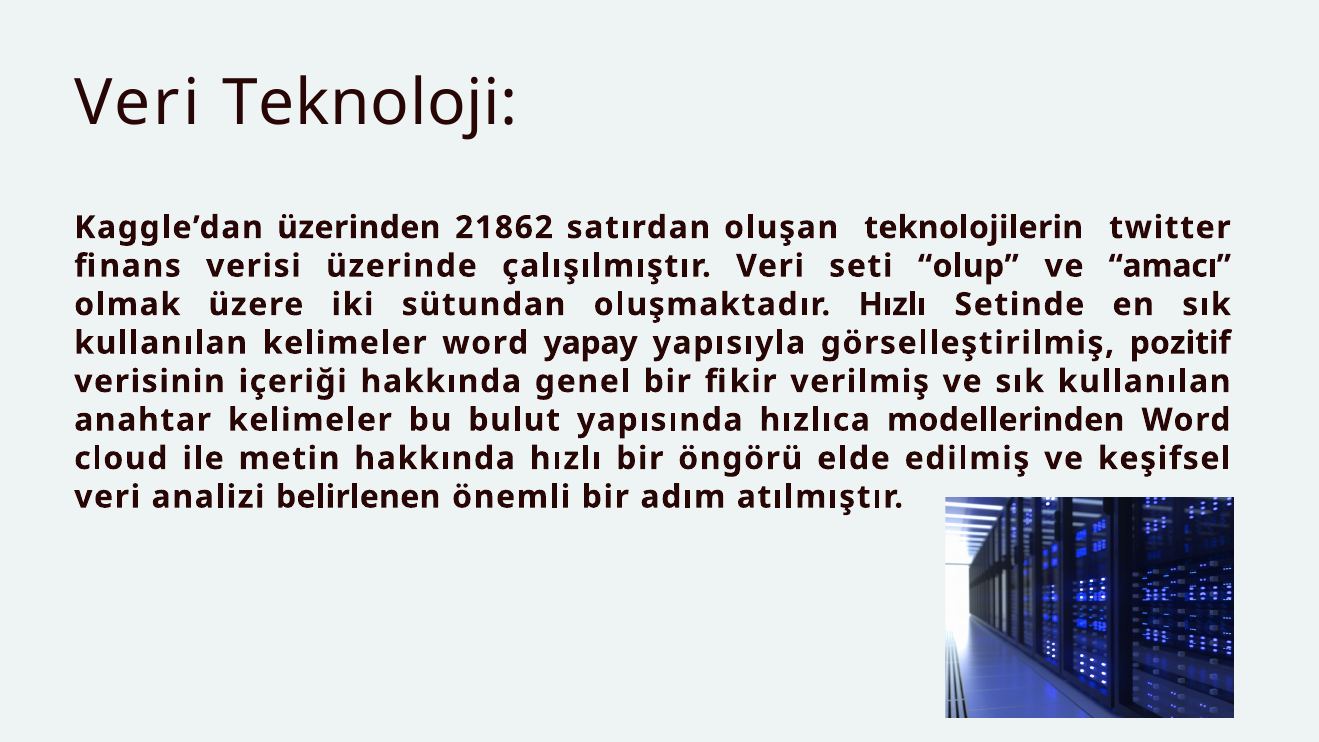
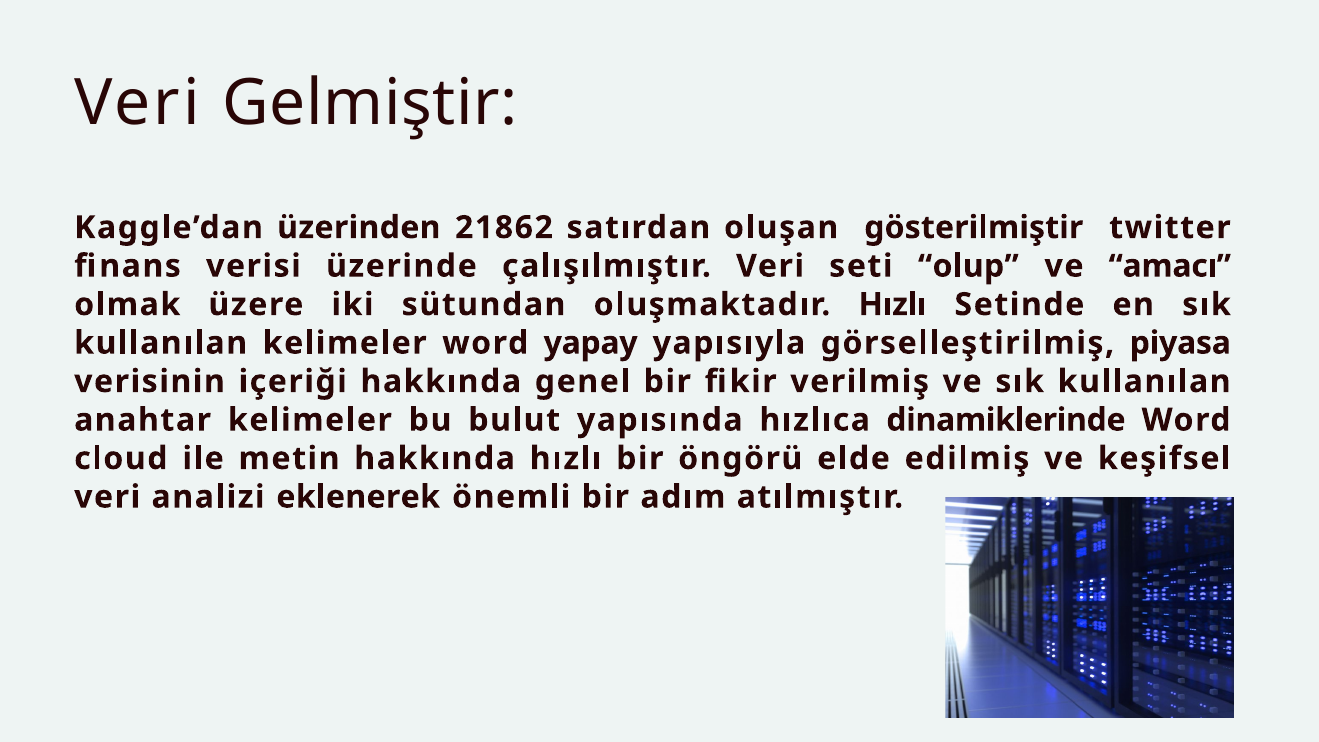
Teknoloji: Teknoloji -> Gelmiştir
teknolojilerin: teknolojilerin -> gösterilmiştir
pozitif: pozitif -> piyasa
modellerinden: modellerinden -> dinamiklerinde
belirlenen: belirlenen -> eklenerek
